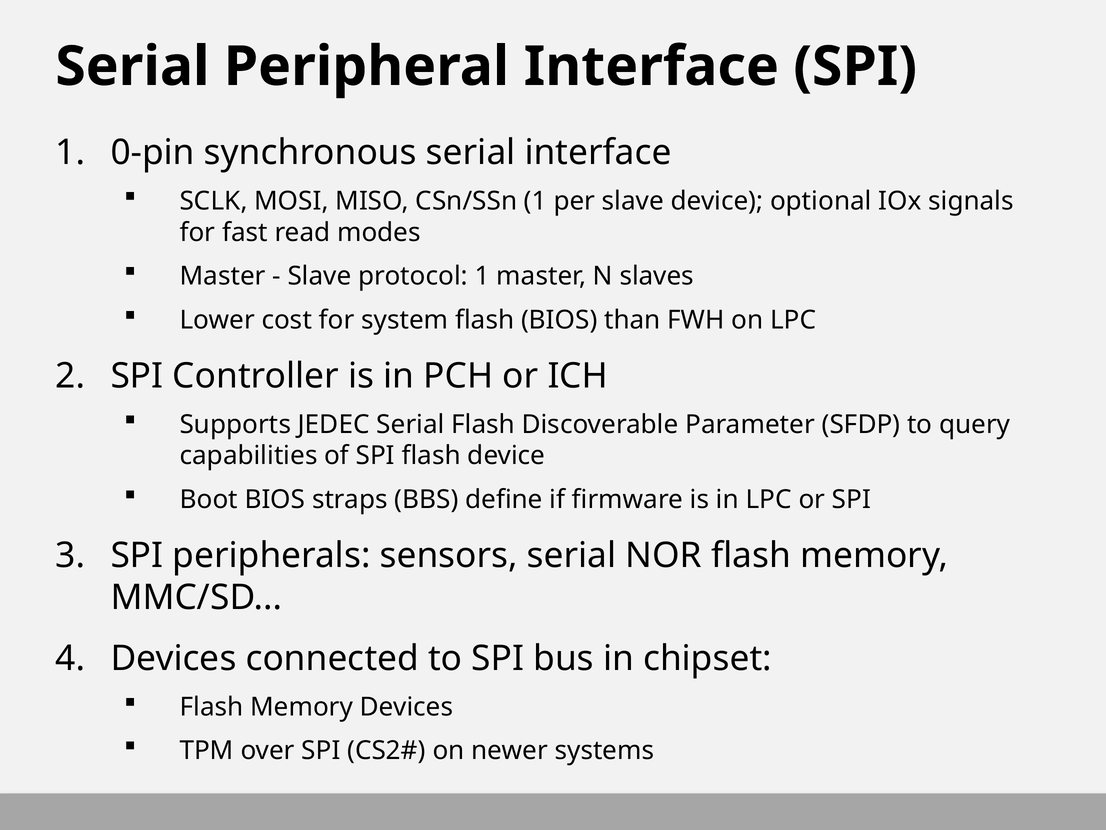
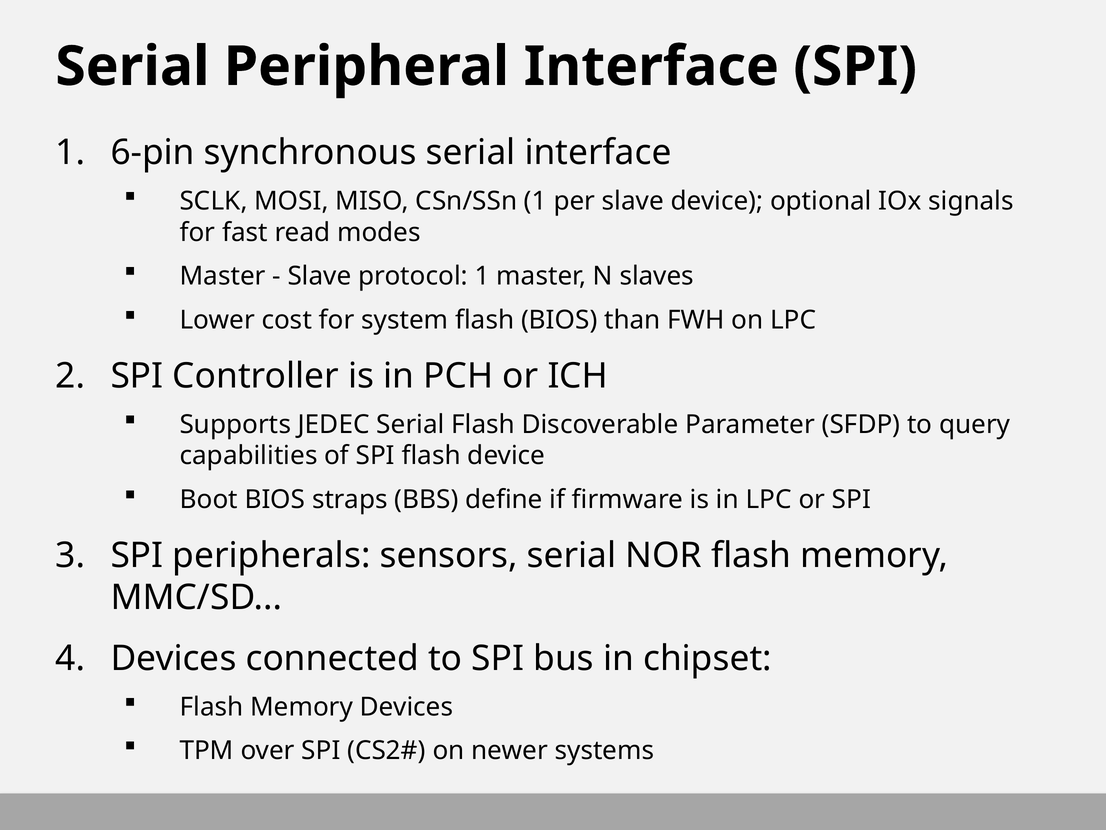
0-pin: 0-pin -> 6-pin
